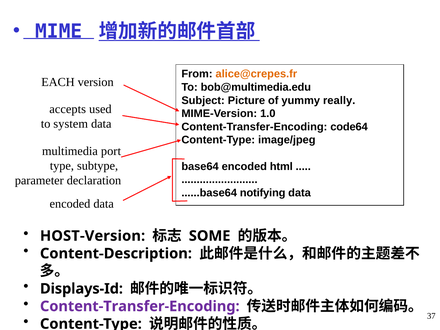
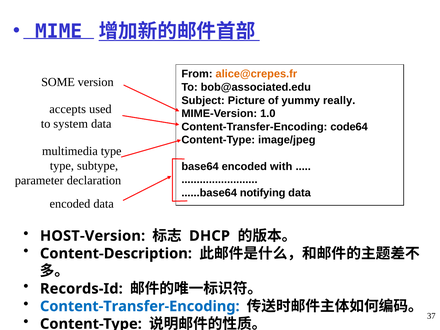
EACH: EACH -> SOME
bob@multimedia.edu: bob@multimedia.edu -> bob@associated.edu
multimedia port: port -> type
html: html -> with
SOME: SOME -> DHCP
Displays-Id: Displays-Id -> Records-Id
Content-Transfer-Encoding at (140, 306) colour: purple -> blue
